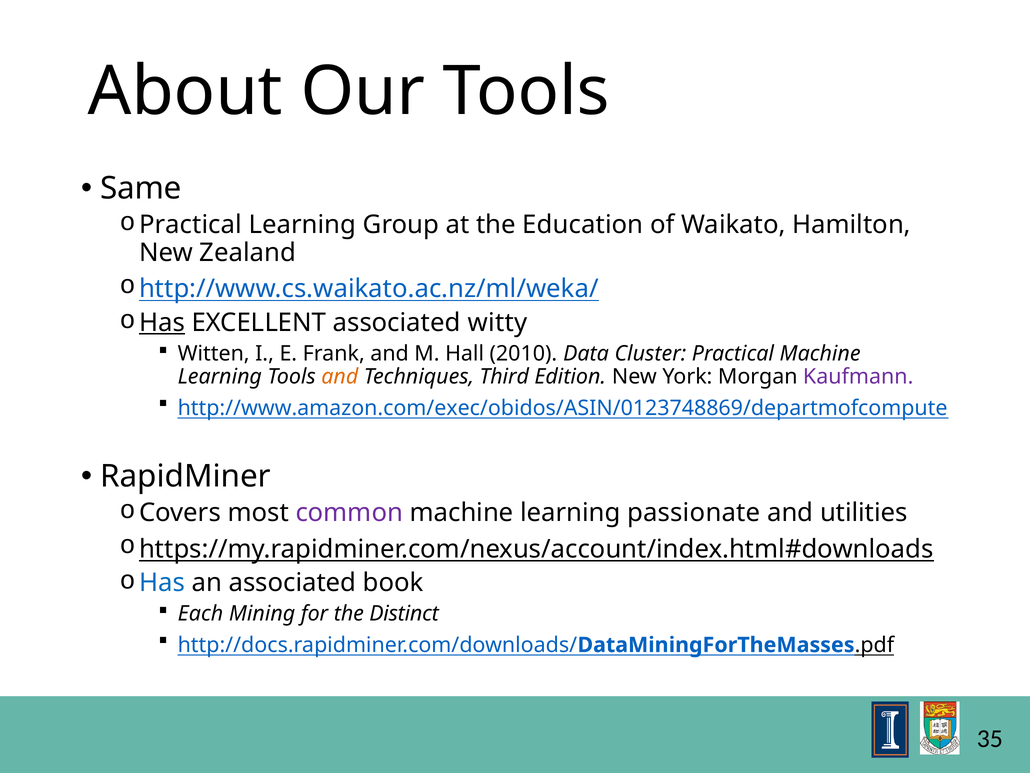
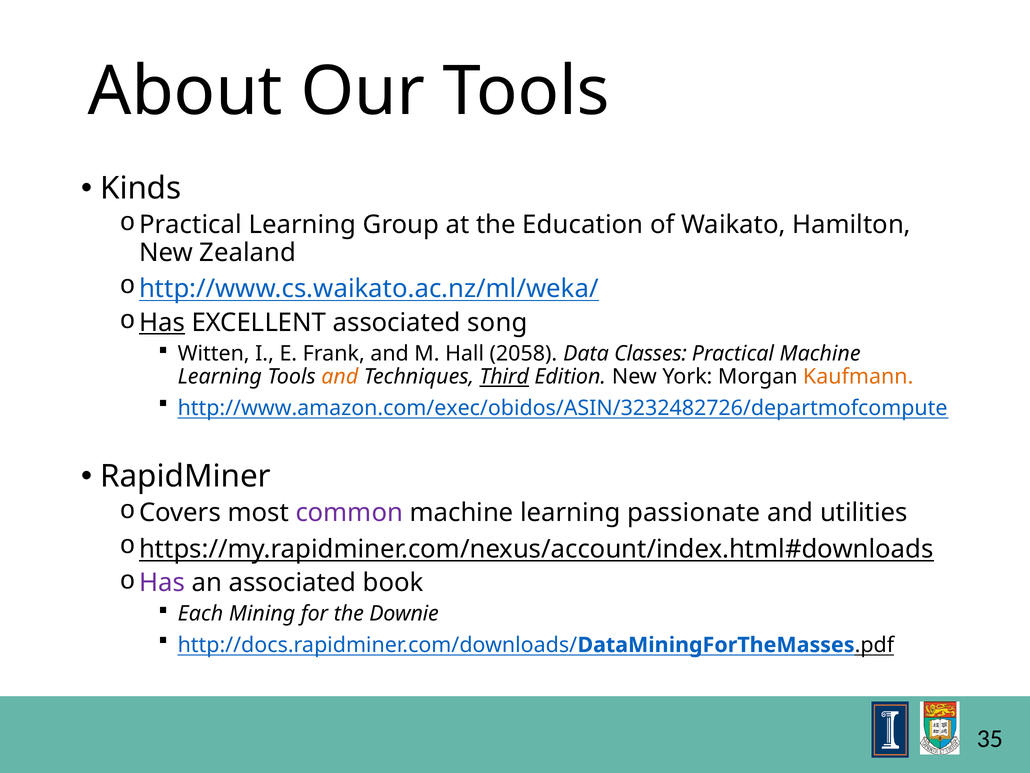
Same: Same -> Kinds
witty: witty -> song
2010: 2010 -> 2058
Cluster: Cluster -> Classes
Third underline: none -> present
Kaufmann colour: purple -> orange
http://www.amazon.com/exec/obidos/ASIN/0123748869/departmofcompute: http://www.amazon.com/exec/obidos/ASIN/0123748869/departmofcompute -> http://www.amazon.com/exec/obidos/ASIN/3232482726/departmofcompute
Has at (162, 583) colour: blue -> purple
Distinct: Distinct -> Downie
